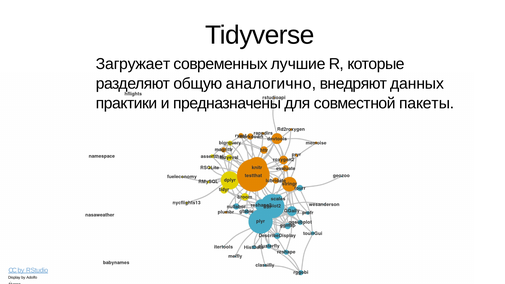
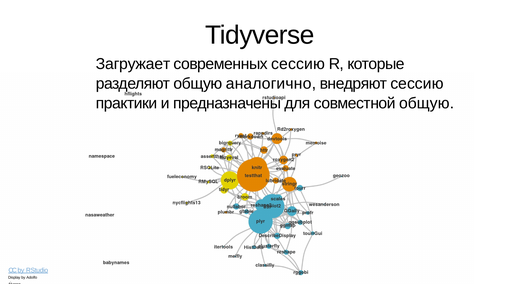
современных лучшие: лучшие -> сессию
внедряют данных: данных -> сессию
совместной пакеты: пакеты -> общую
